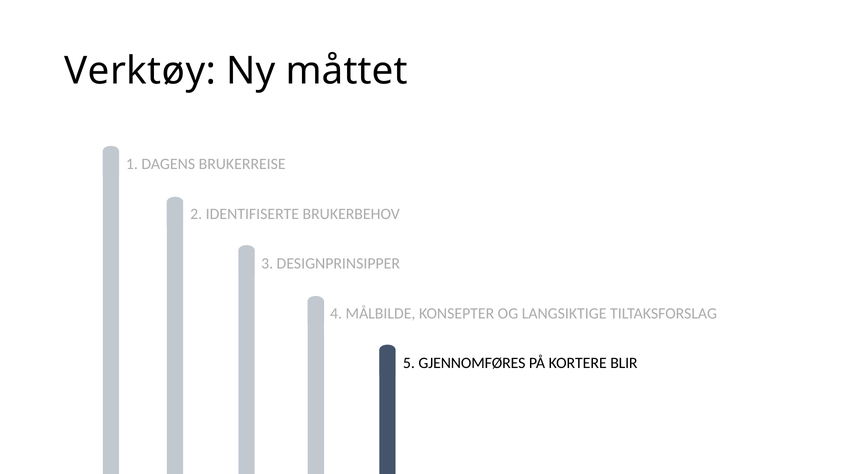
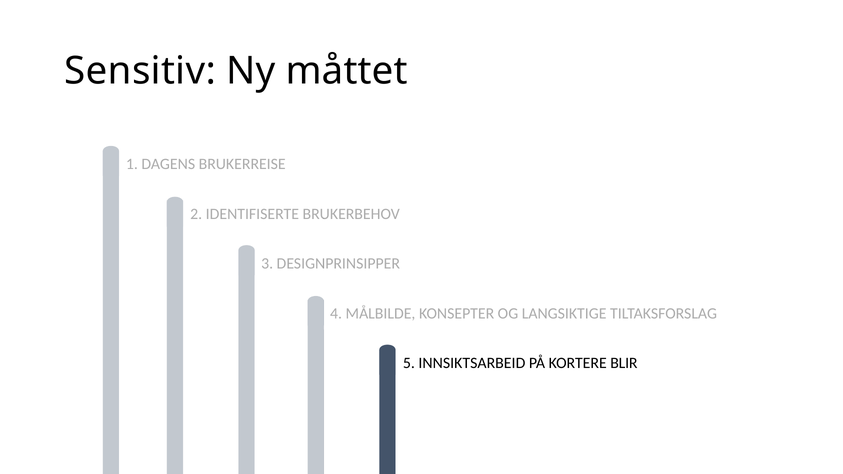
Verktøy: Verktøy -> Sensitiv
GJENNOMFØRES: GJENNOMFØRES -> INNSIKTSARBEID
